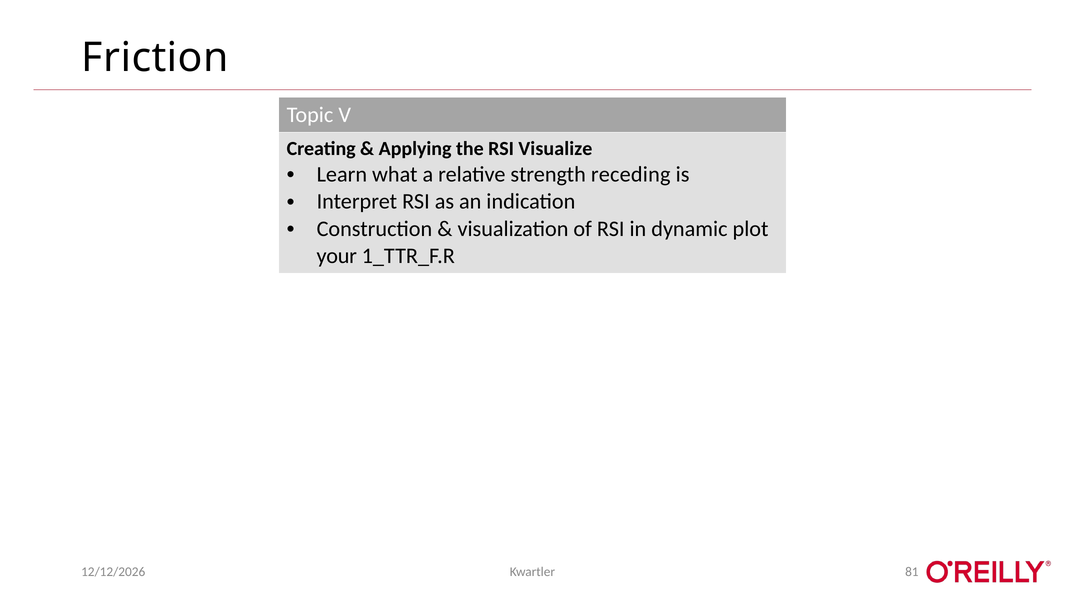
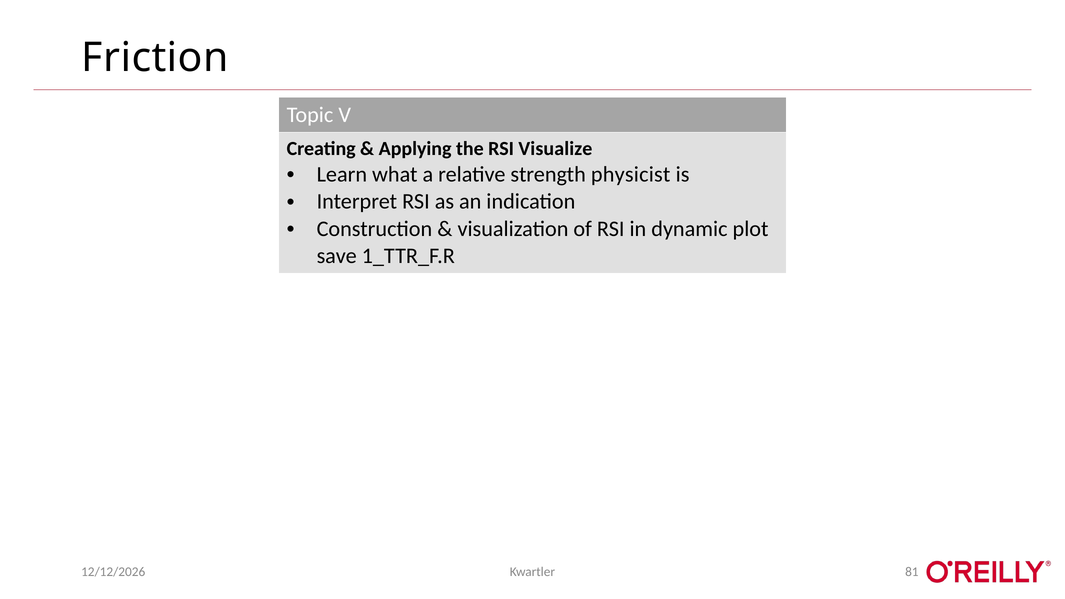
receding: receding -> physicist
your: your -> save
